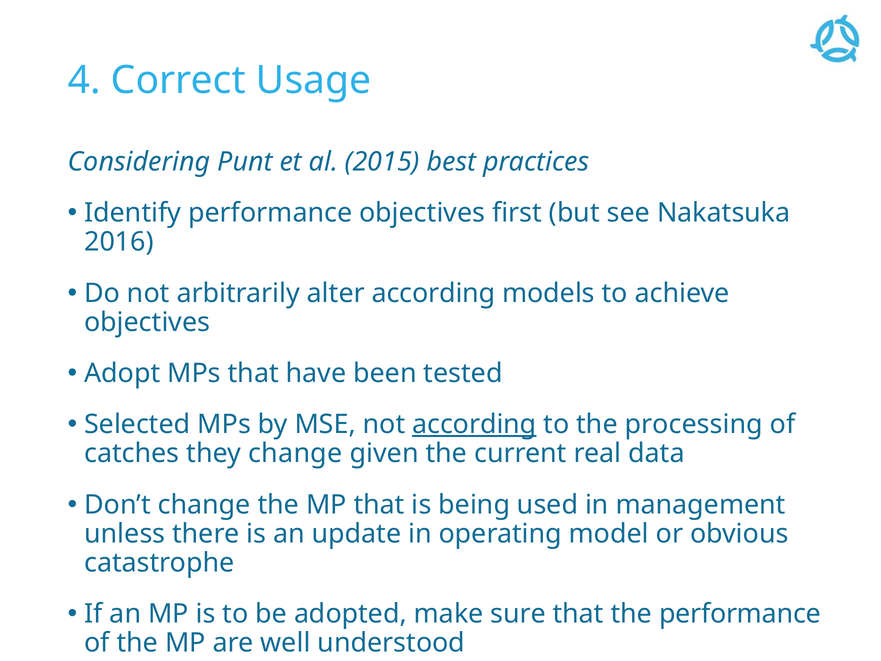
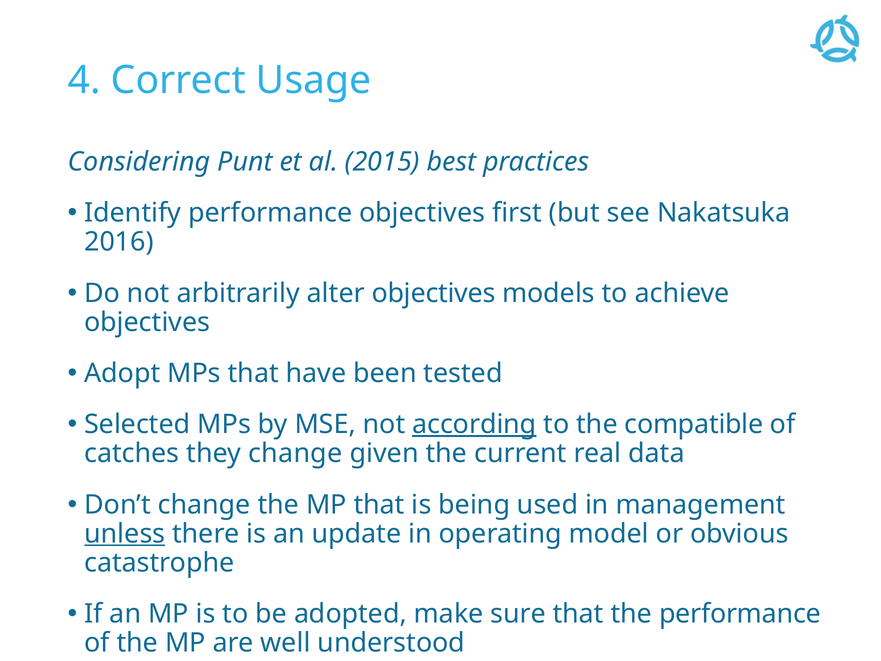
alter according: according -> objectives
processing: processing -> compatible
unless underline: none -> present
